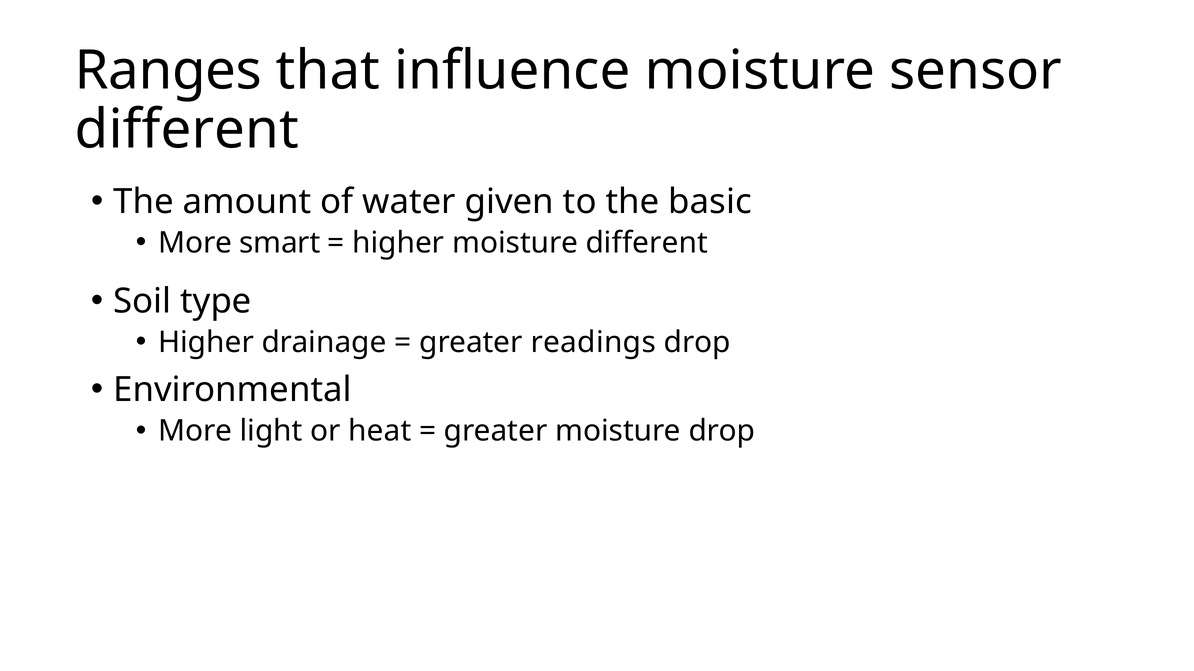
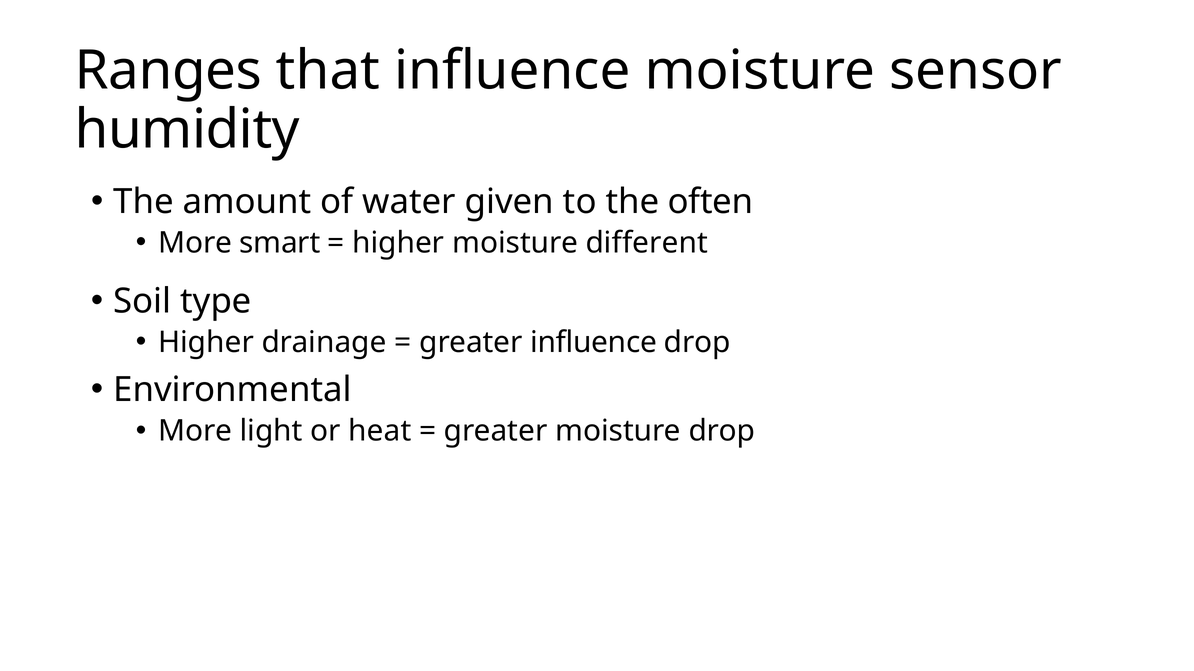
different at (187, 130): different -> humidity
basic: basic -> often
greater readings: readings -> influence
